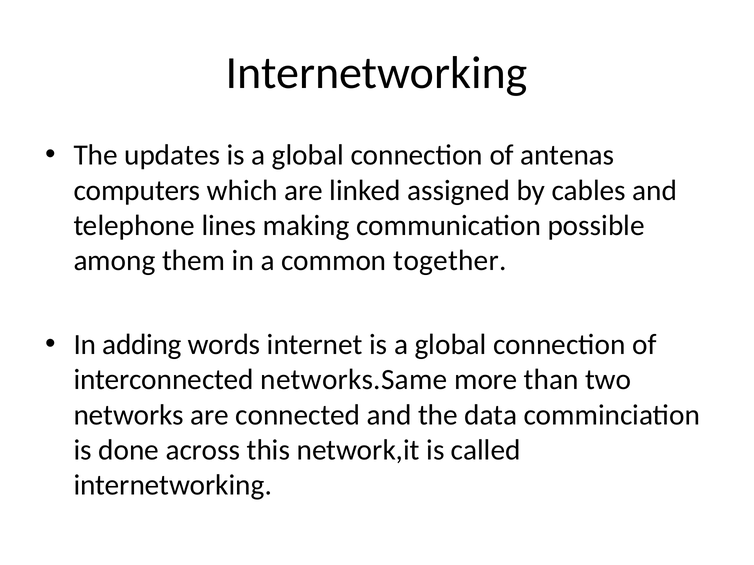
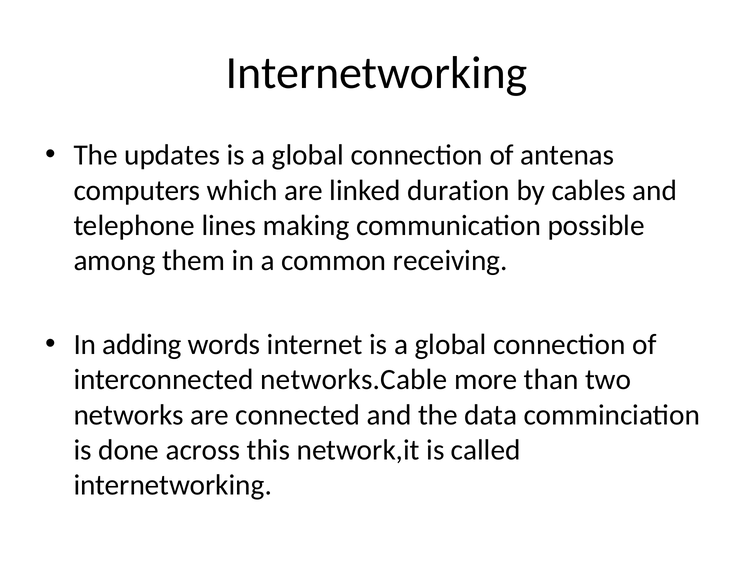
assigned: assigned -> duration
together: together -> receiving
networks.Same: networks.Same -> networks.Cable
